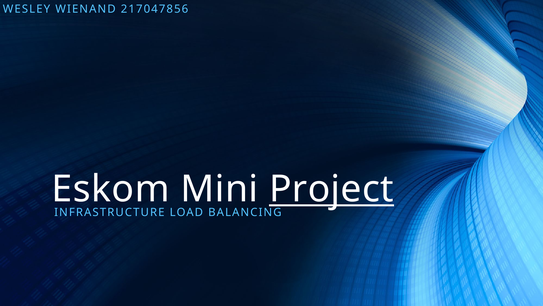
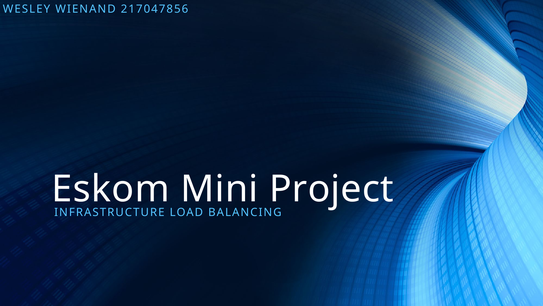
Project underline: present -> none
